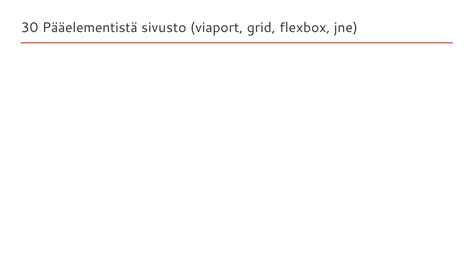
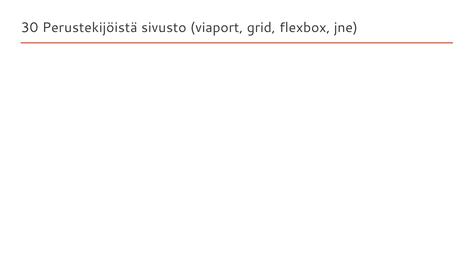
Pääelementistä: Pääelementistä -> Perustekijöistä
